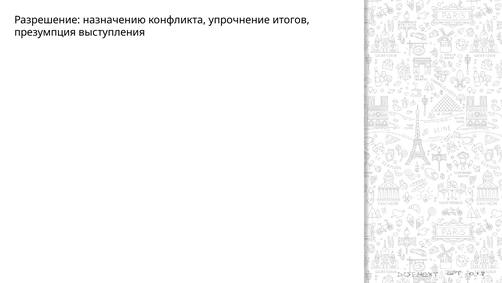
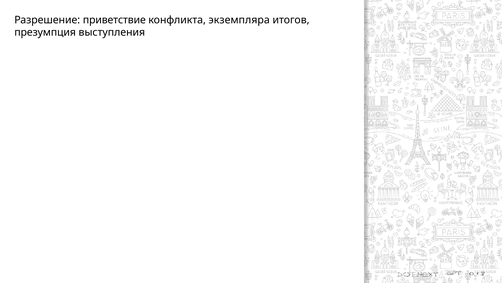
назначению: назначению -> приветствие
упрочнение: упрочнение -> экземпляра
